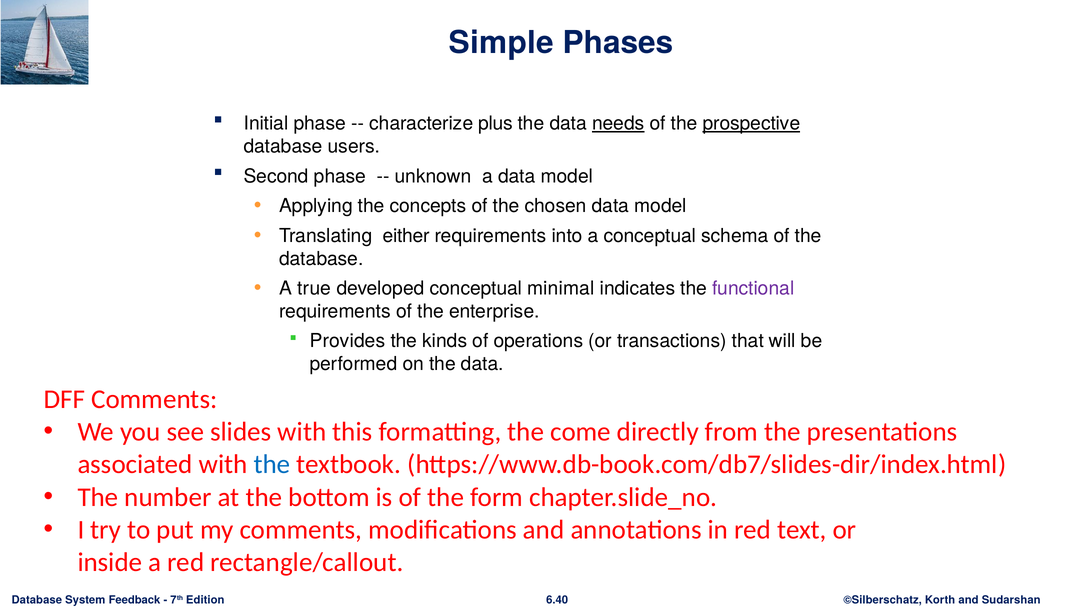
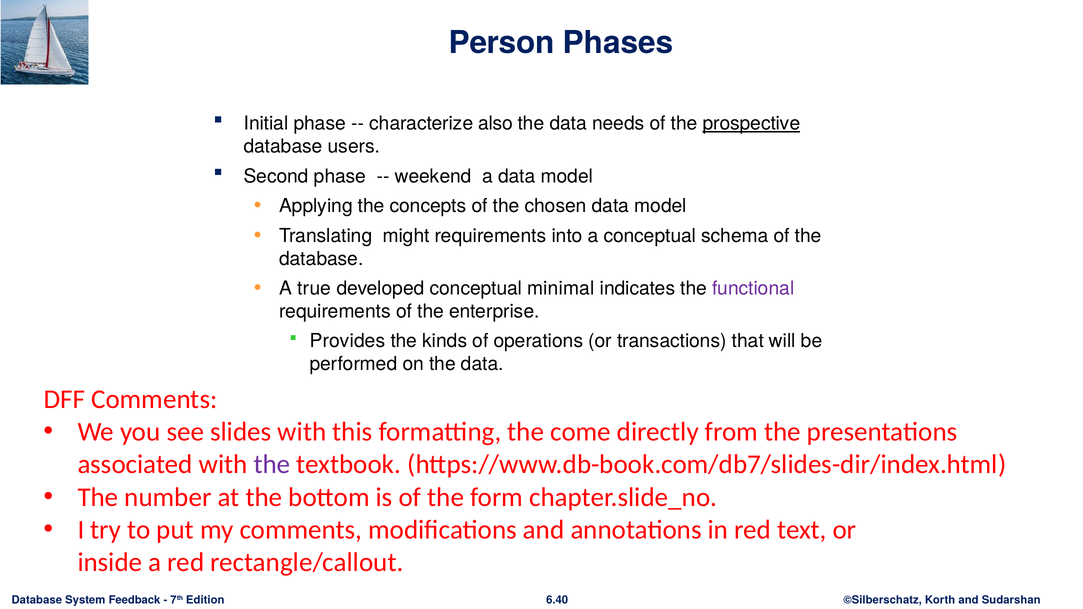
Simple: Simple -> Person
plus: plus -> also
needs underline: present -> none
unknown: unknown -> weekend
either: either -> might
the at (272, 464) colour: blue -> purple
